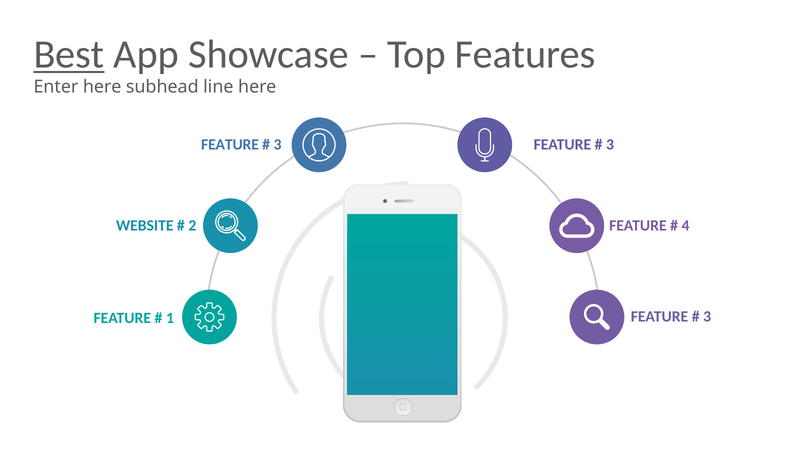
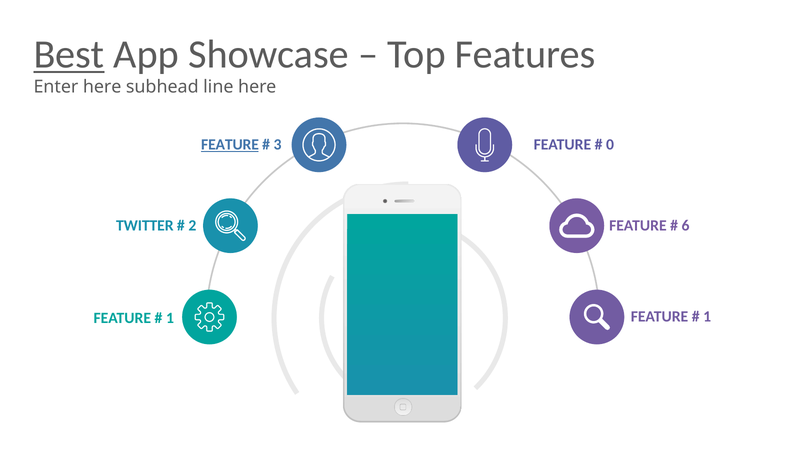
FEATURE at (230, 145) underline: none -> present
3 at (610, 145): 3 -> 0
WEBSITE: WEBSITE -> TWITTER
4: 4 -> 6
3 at (707, 317): 3 -> 1
